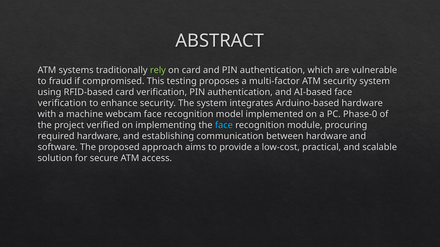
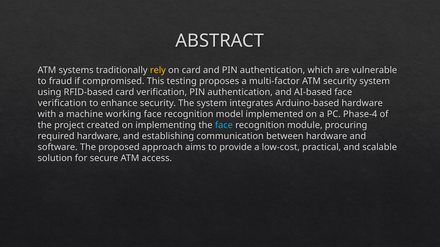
rely colour: light green -> yellow
webcam: webcam -> working
Phase-0: Phase-0 -> Phase-4
verified: verified -> created
